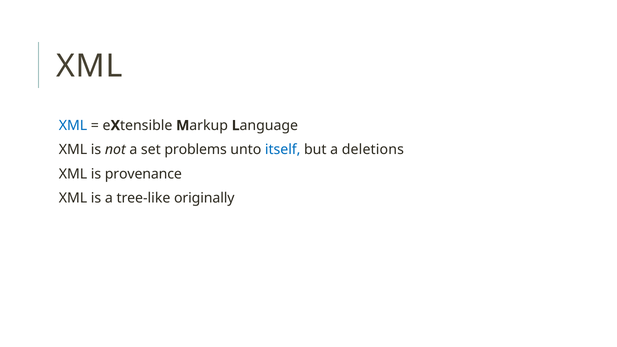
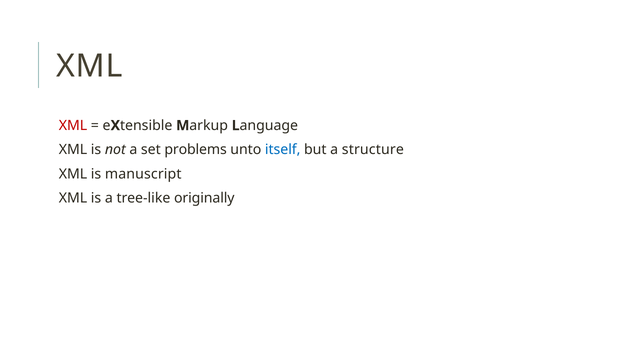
XML at (73, 126) colour: blue -> red
deletions: deletions -> structure
provenance: provenance -> manuscript
